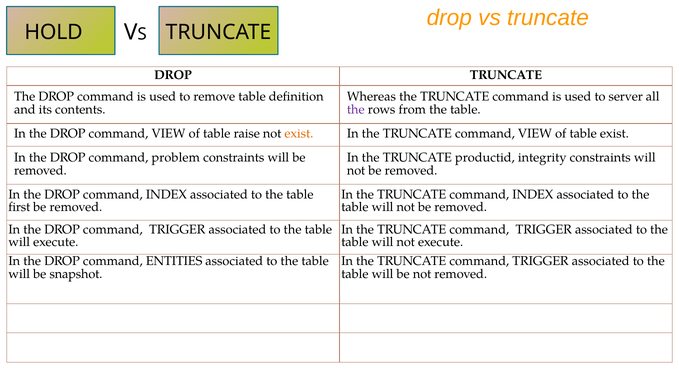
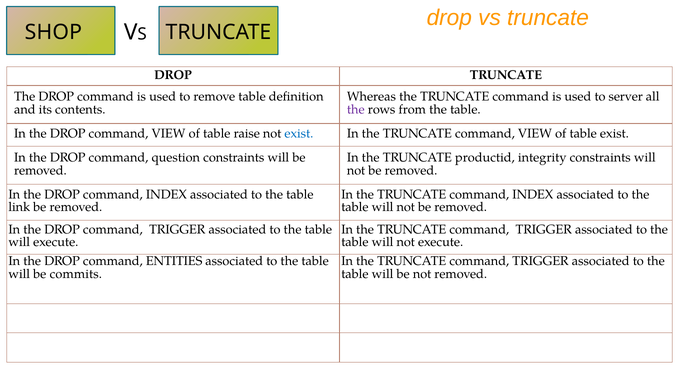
HOLD: HOLD -> SHOP
exist at (299, 134) colour: orange -> blue
problem: problem -> question
first: first -> link
snapshot: snapshot -> commits
